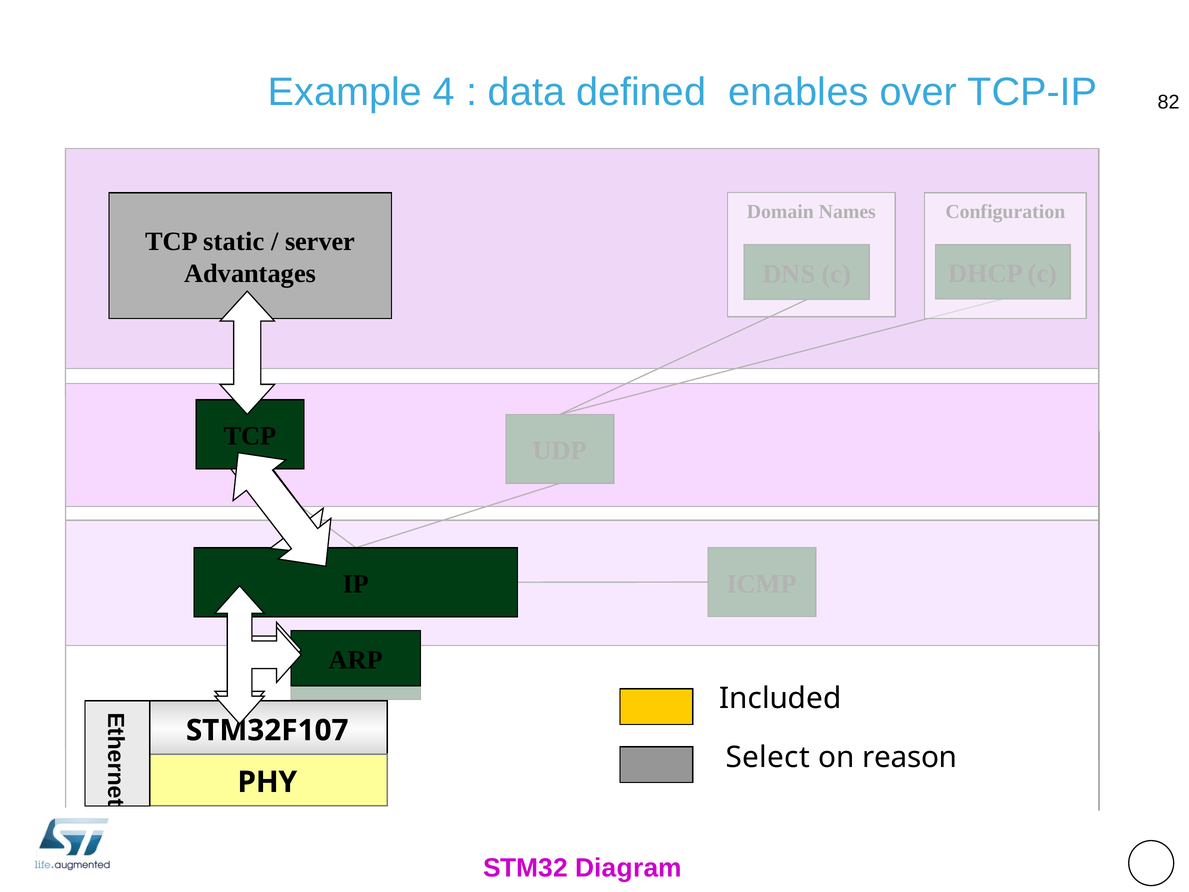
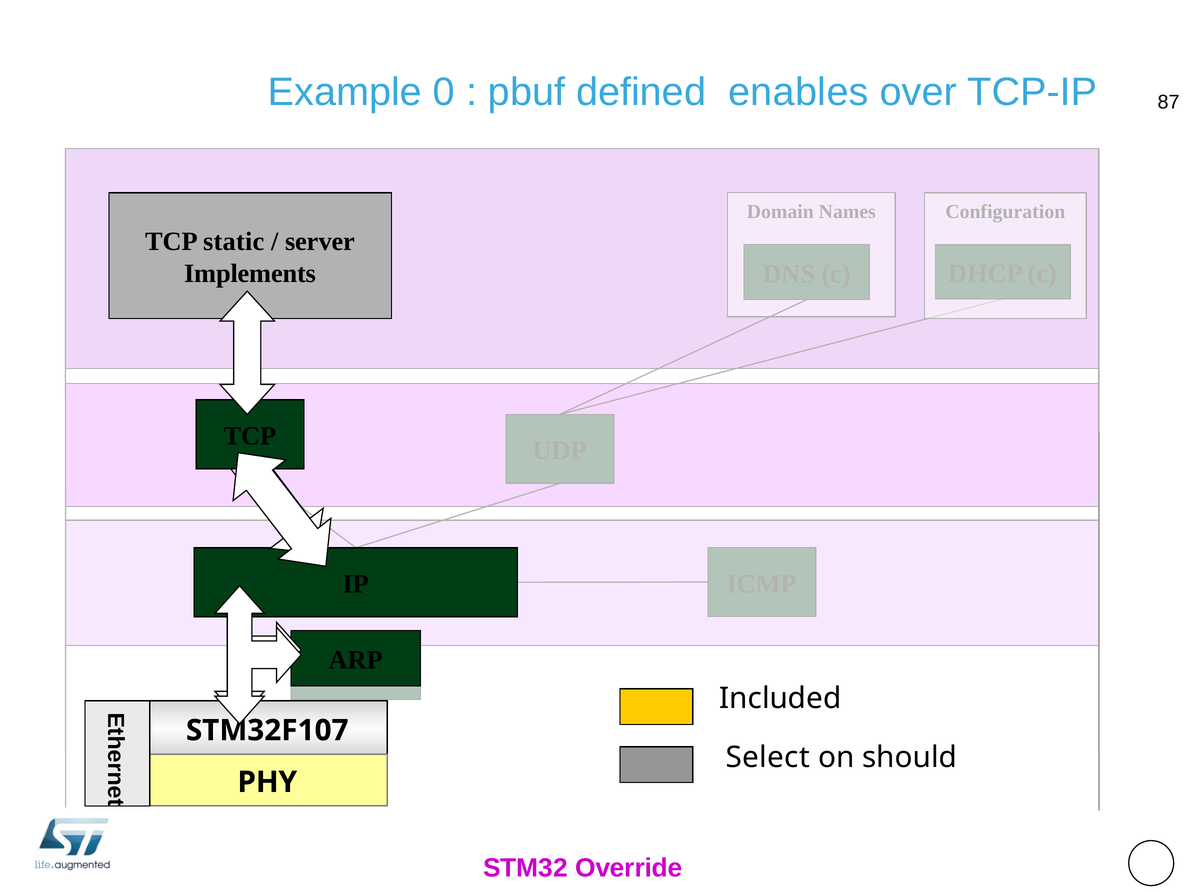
4: 4 -> 0
data: data -> pbuf
82: 82 -> 87
Advantages: Advantages -> Implements
reason: reason -> should
Diagram: Diagram -> Override
